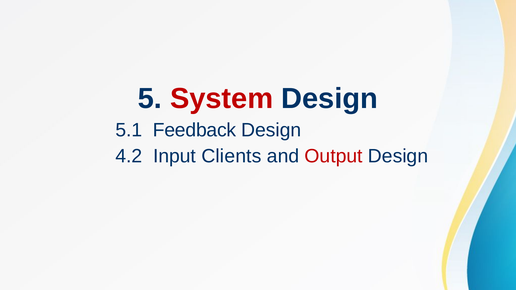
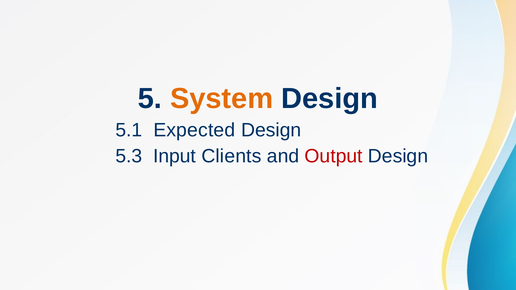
System colour: red -> orange
Feedback: Feedback -> Expected
4.2: 4.2 -> 5.3
